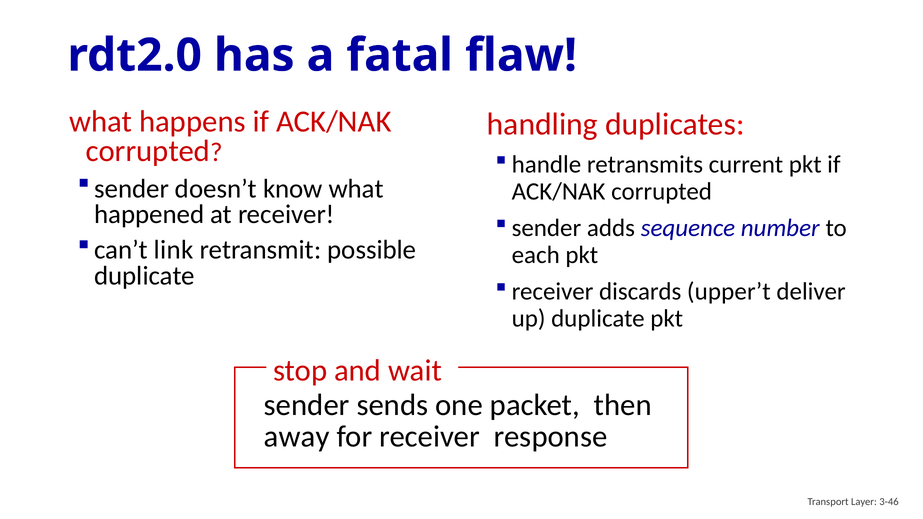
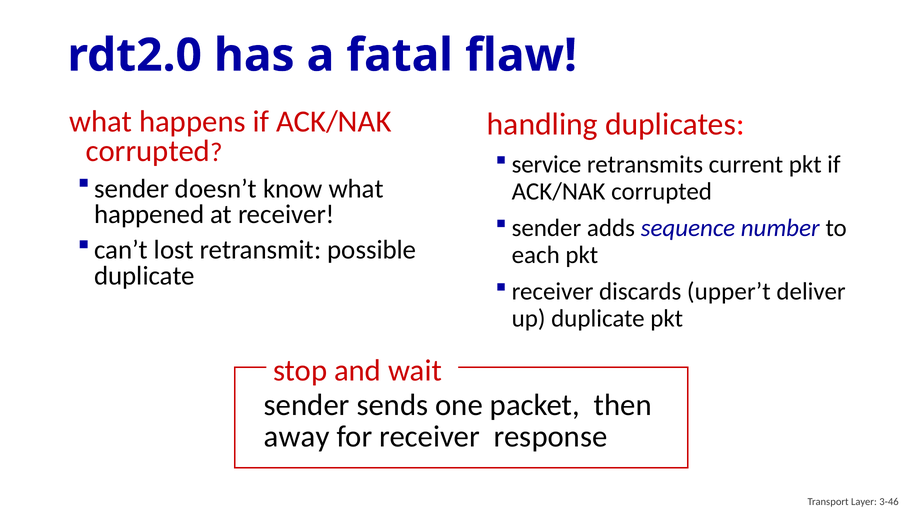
handle: handle -> service
link: link -> lost
